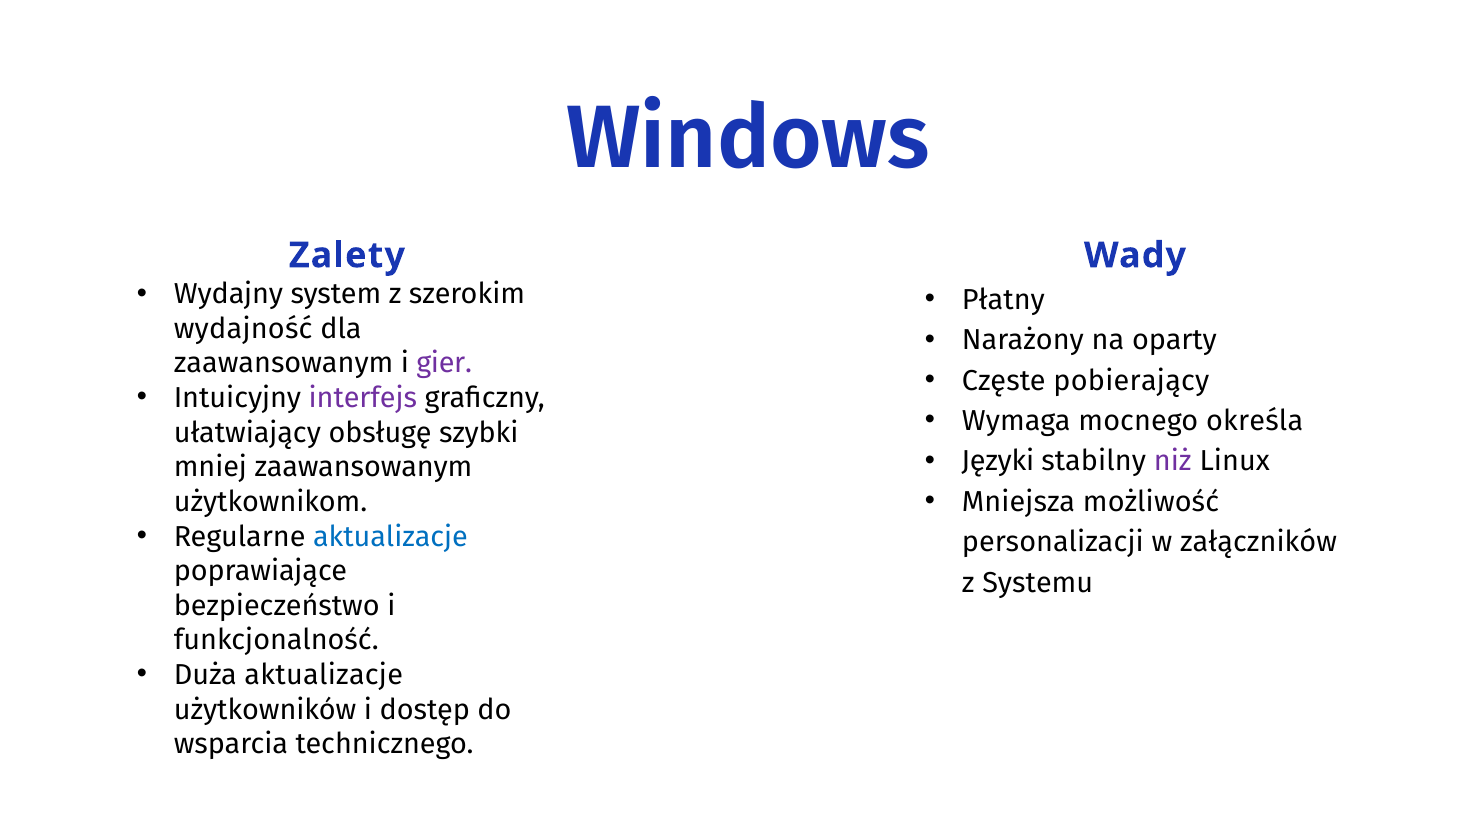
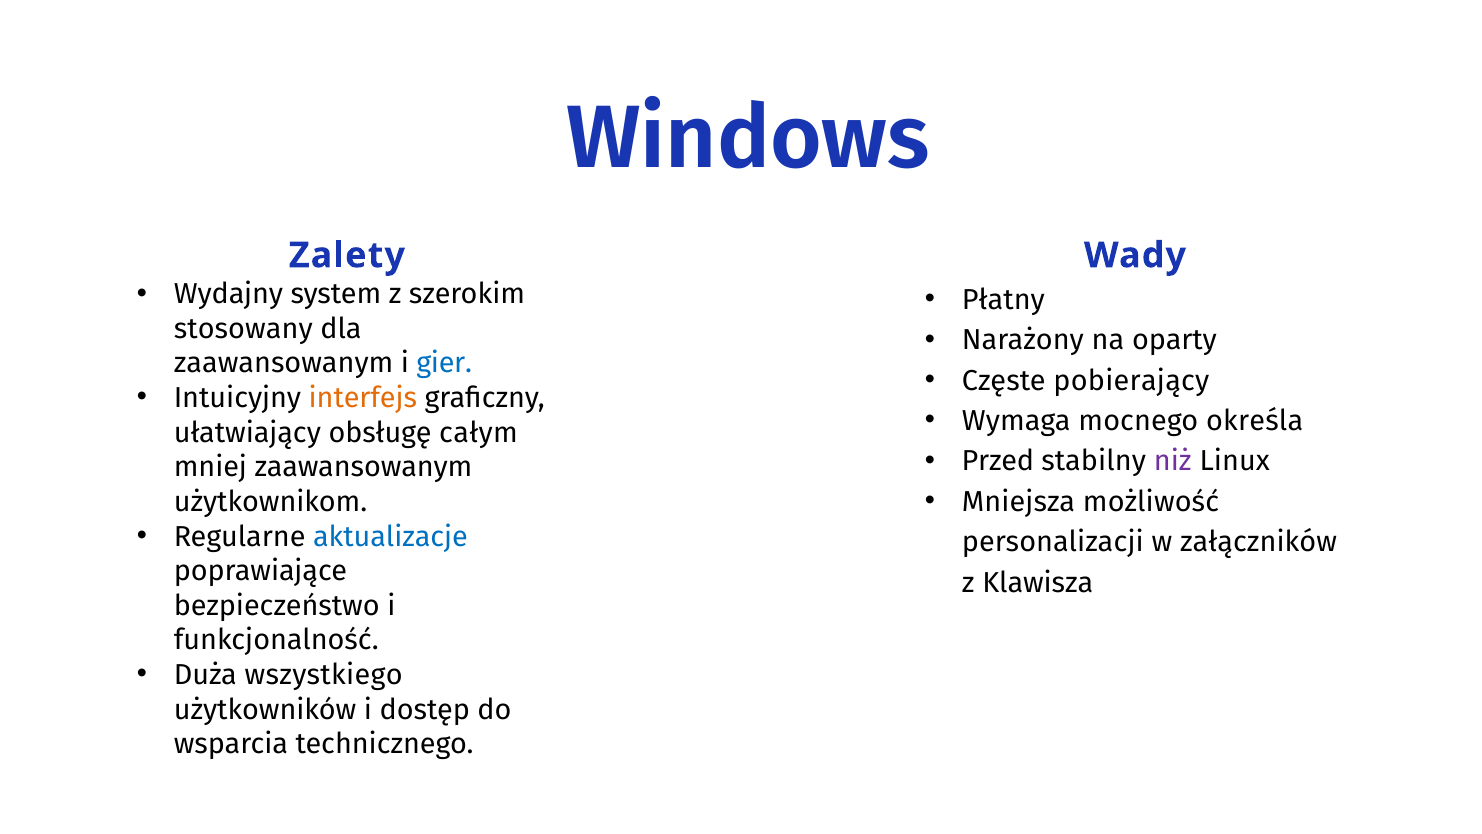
wydajność: wydajność -> stosowany
gier colour: purple -> blue
interfejs colour: purple -> orange
szybki: szybki -> całym
Języki: Języki -> Przed
Systemu: Systemu -> Klawisza
Duża aktualizacje: aktualizacje -> wszystkiego
